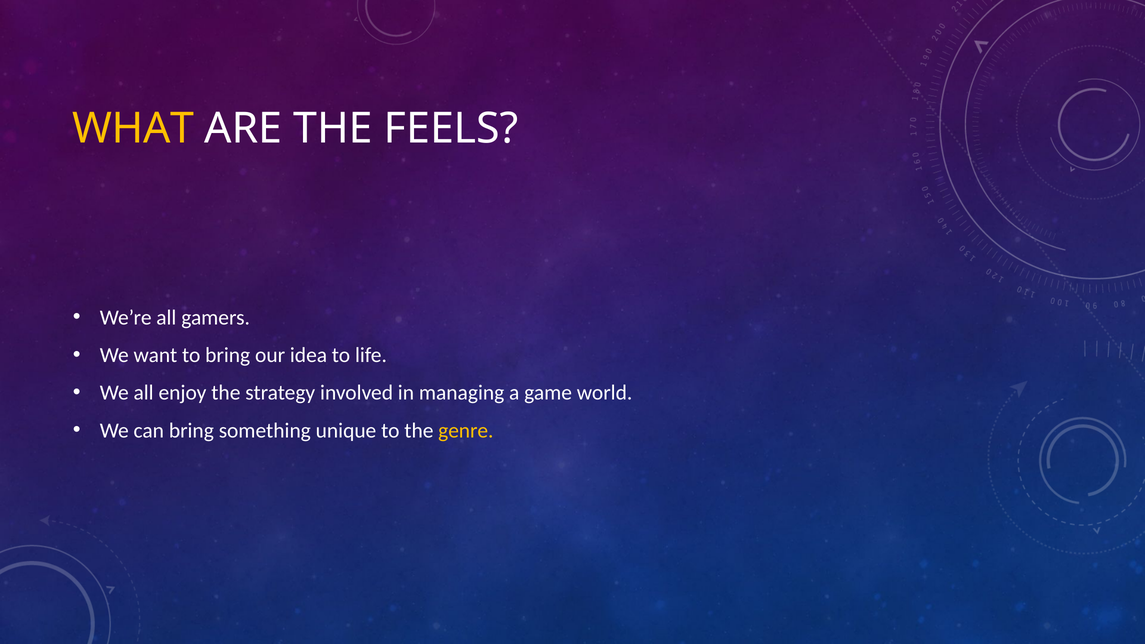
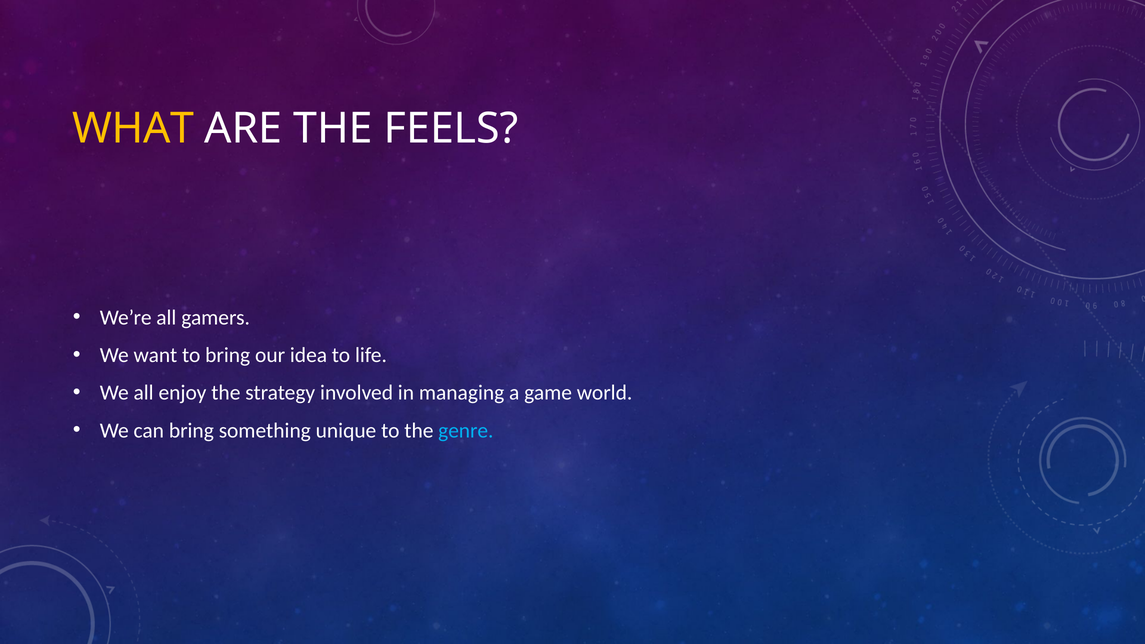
genre colour: yellow -> light blue
